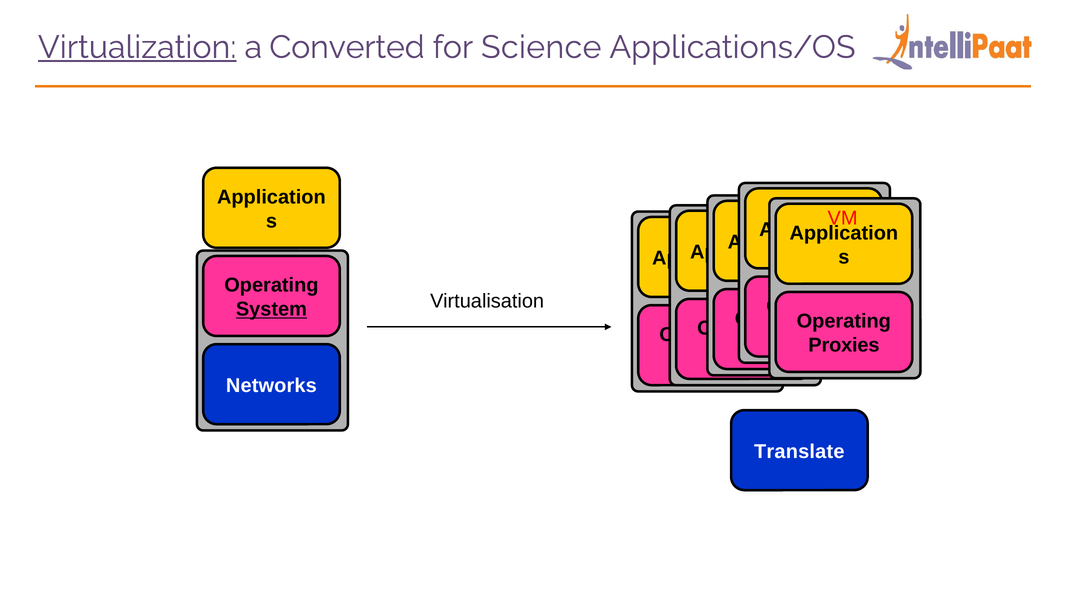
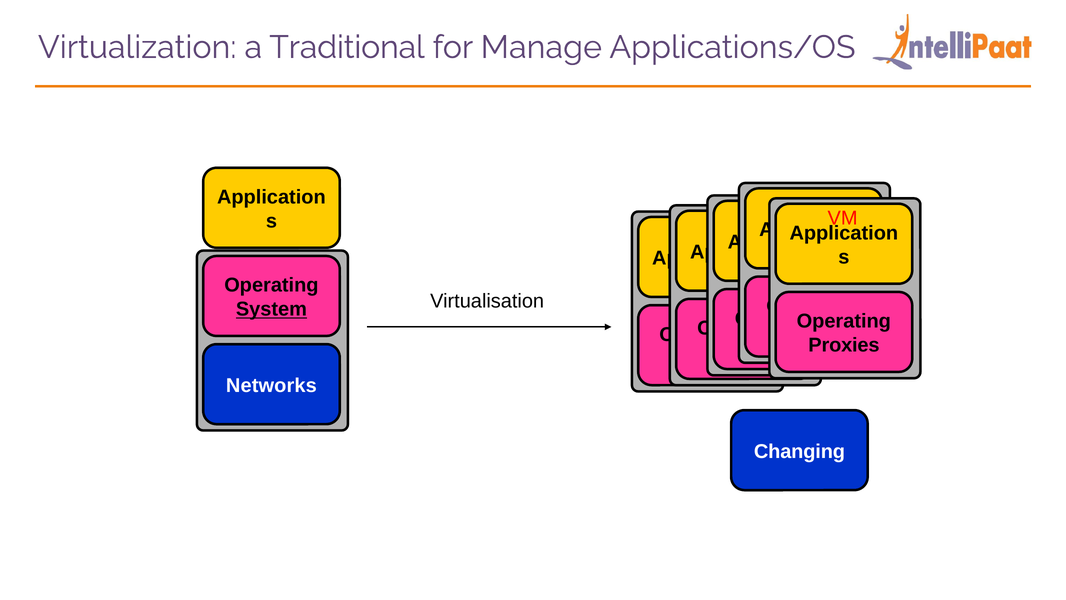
Virtualization underline: present -> none
Converted: Converted -> Traditional
Science: Science -> Manage
Translate: Translate -> Changing
